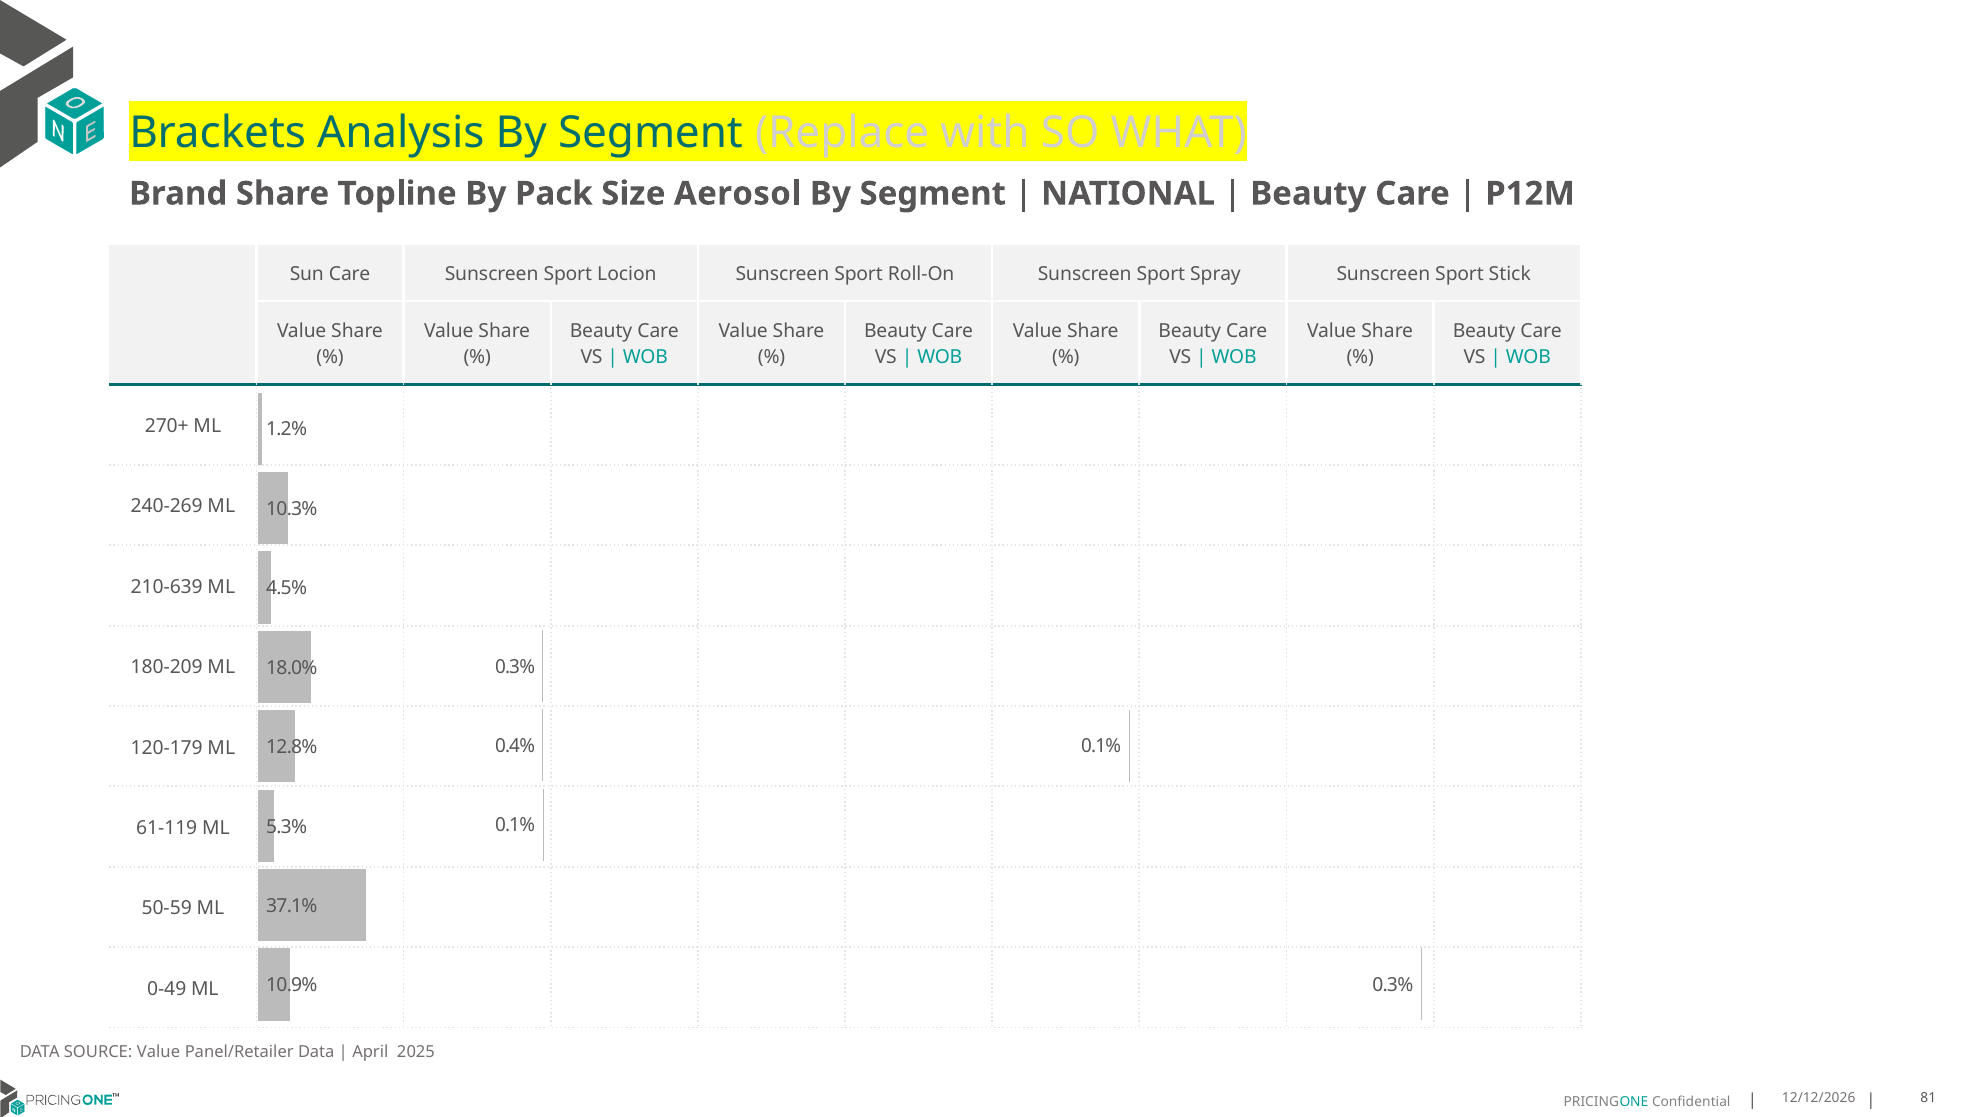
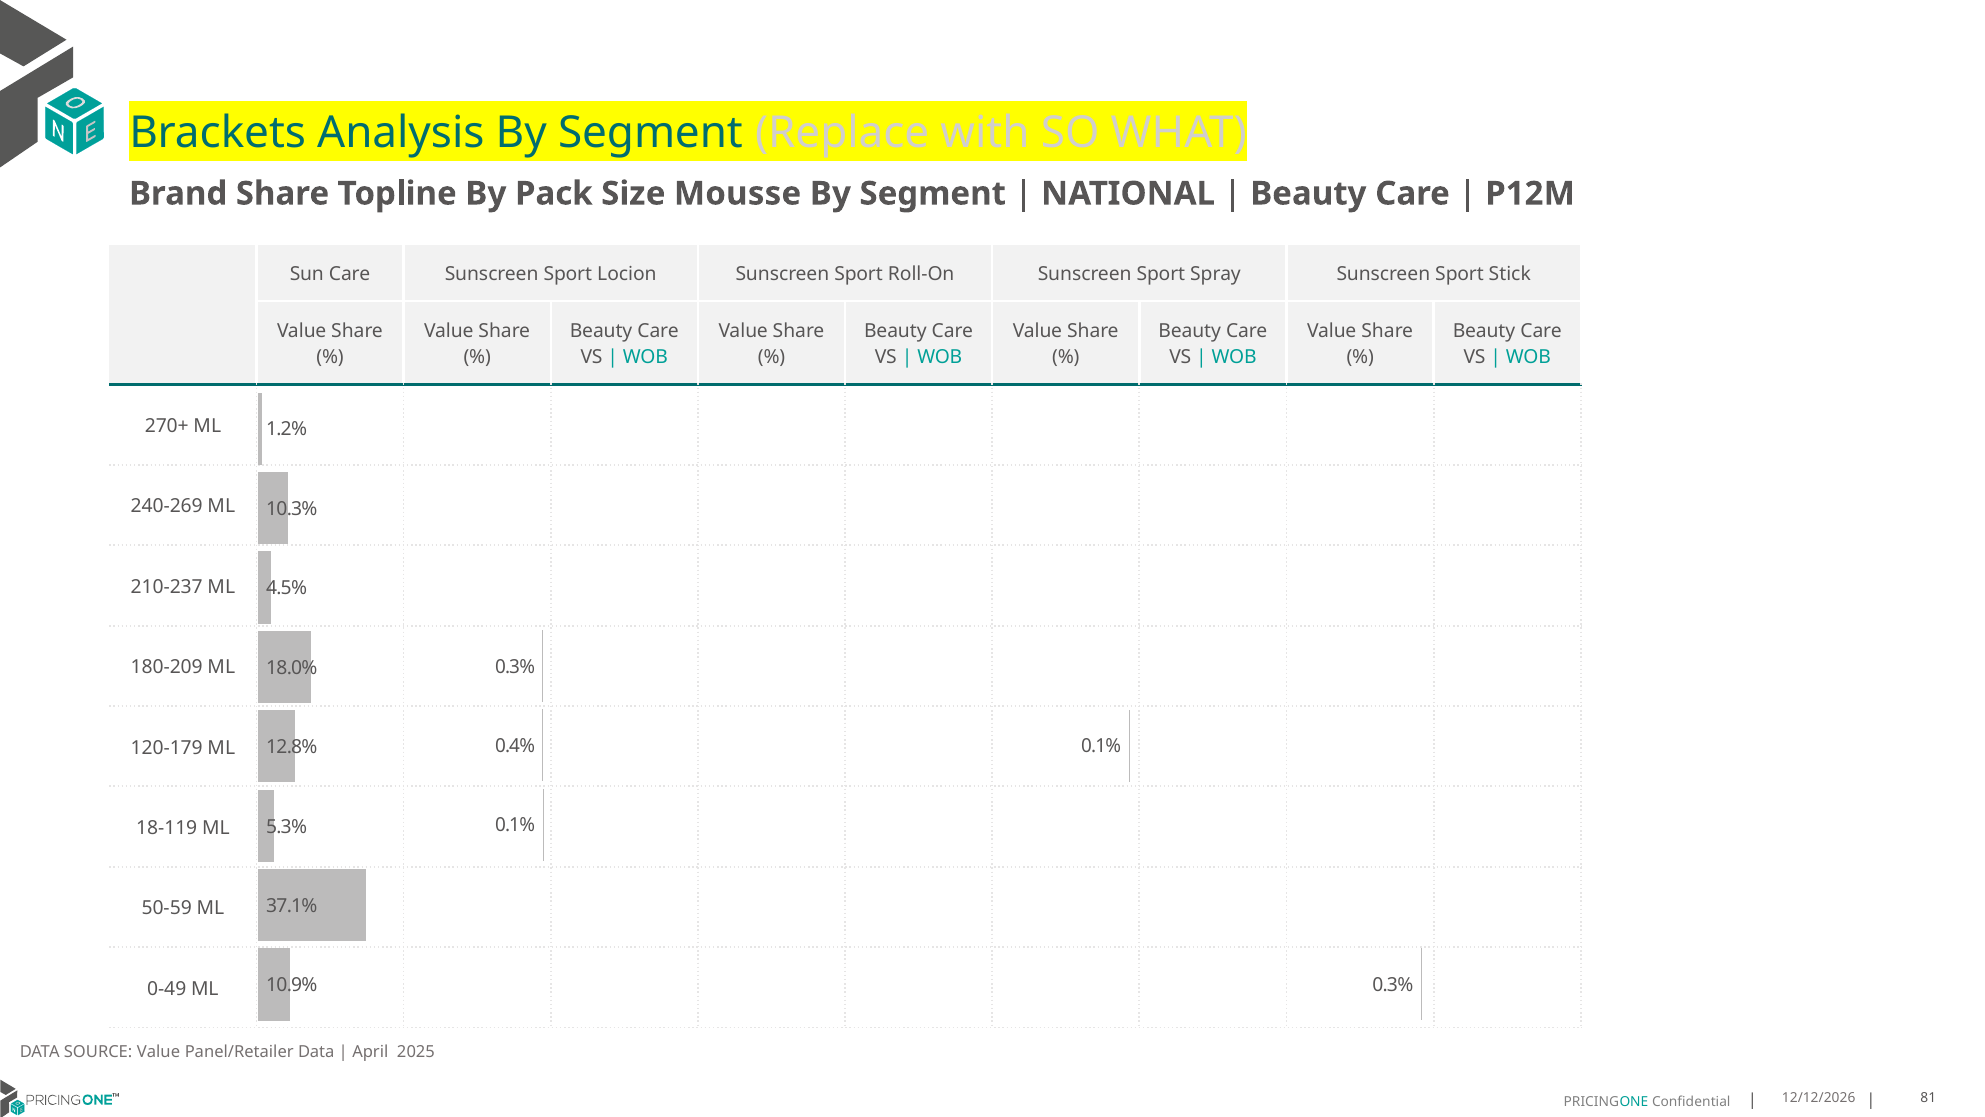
Aerosol: Aerosol -> Mousse
210-639: 210-639 -> 210-237
61-119: 61-119 -> 18-119
